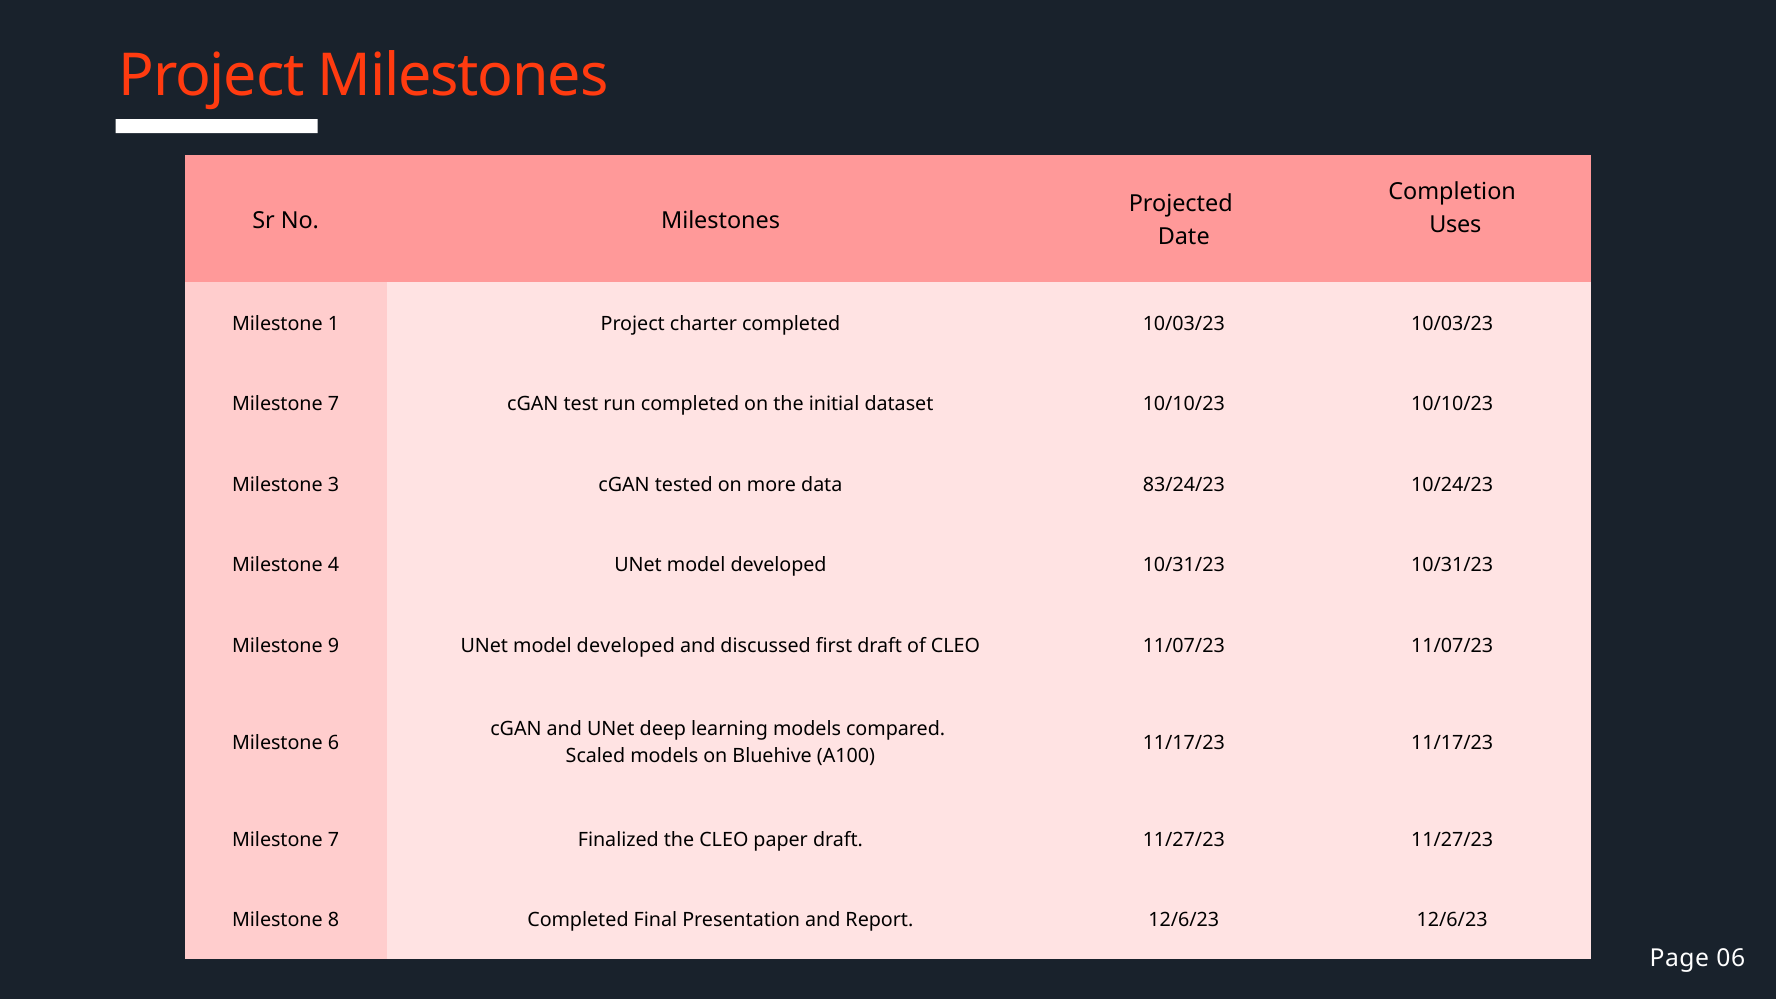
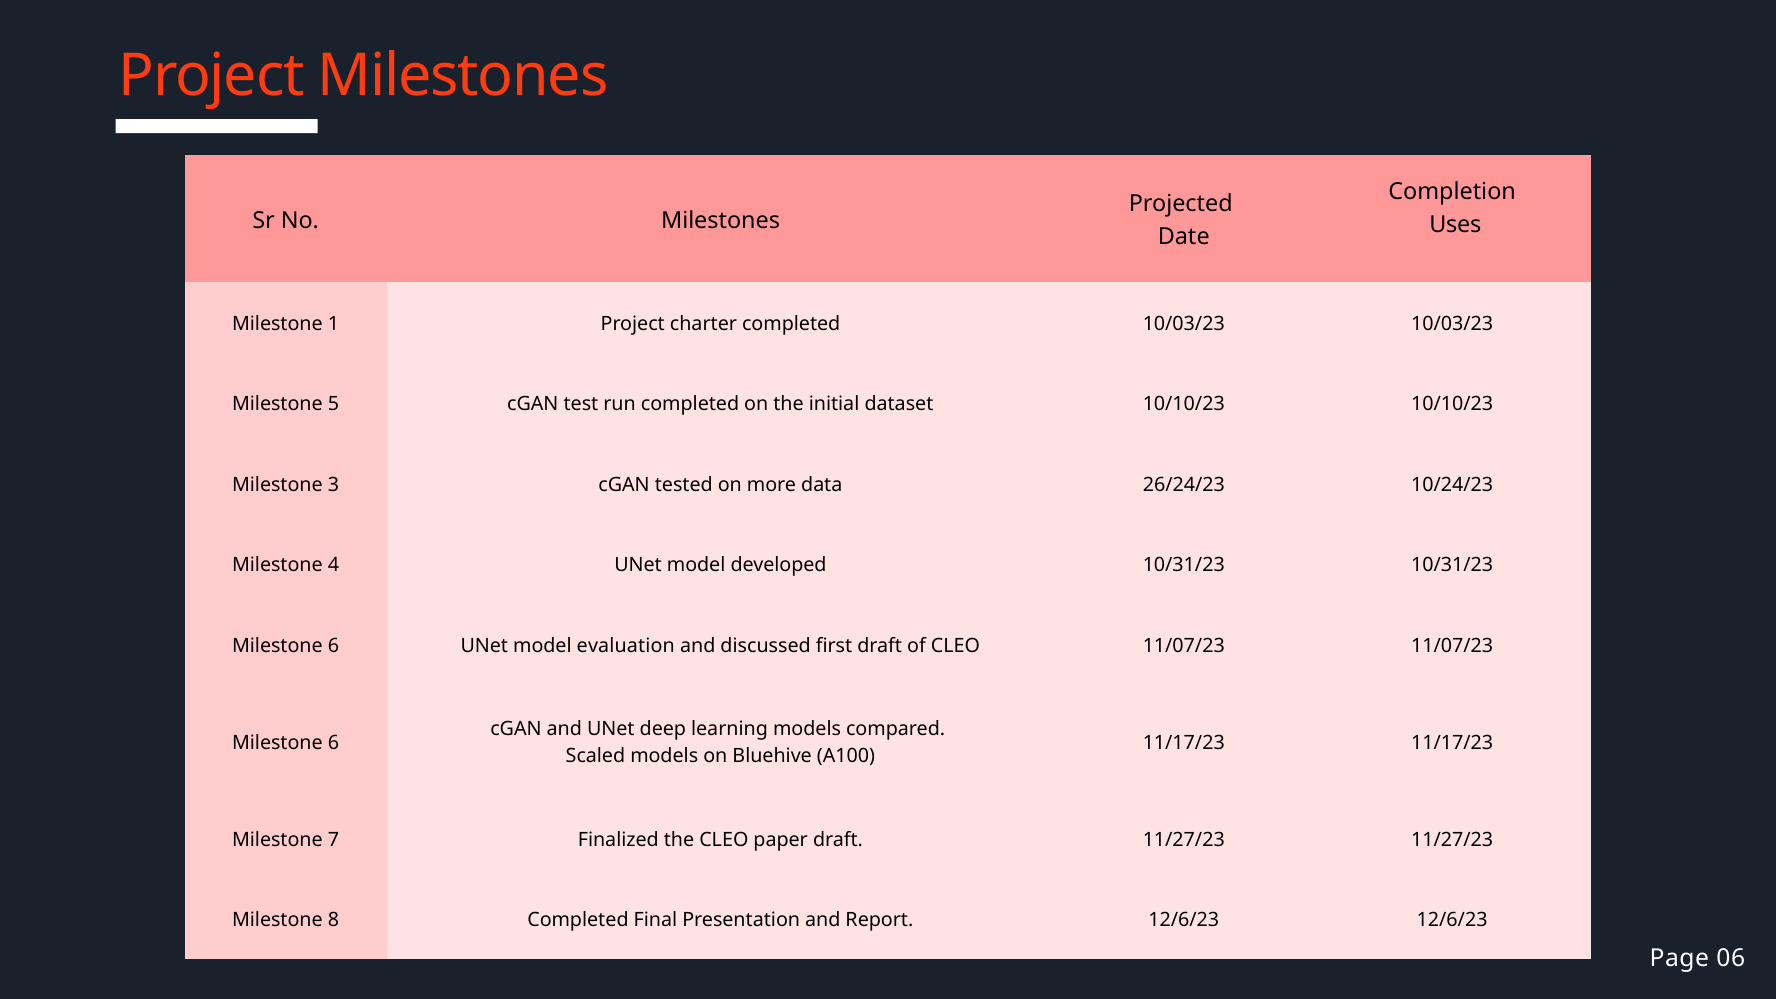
7 at (334, 404): 7 -> 5
83/24/23: 83/24/23 -> 26/24/23
9 at (334, 646): 9 -> 6
developed at (626, 646): developed -> evaluation
